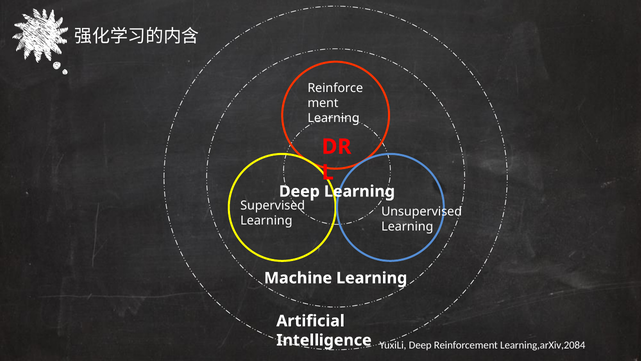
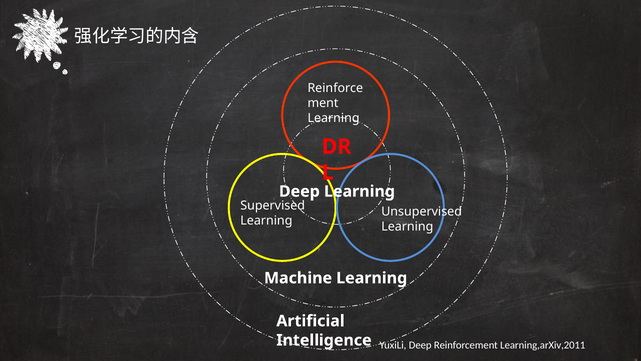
Learning,arXiv,2084: Learning,arXiv,2084 -> Learning,arXiv,2011
